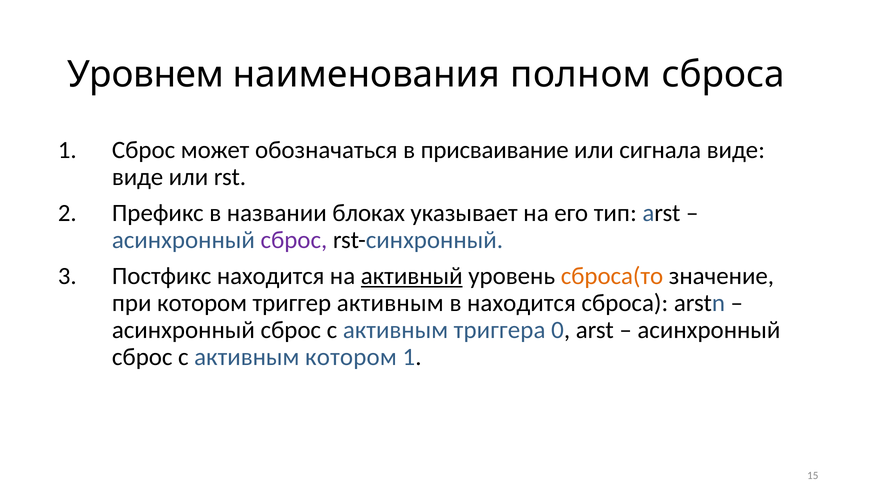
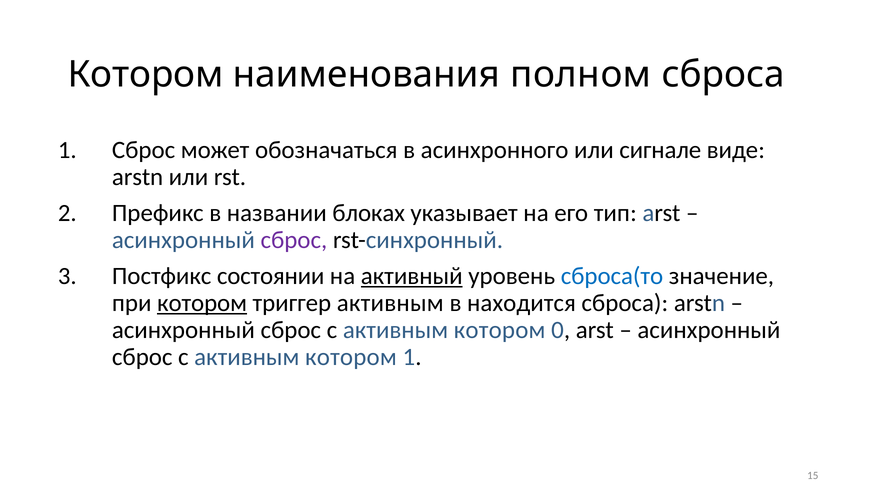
Уровнем at (146, 74): Уровнем -> Котором
присваивание: присваивание -> асинхронного
сигнала: сигнала -> сигнале
виде at (138, 177): виде -> arstn
Постфикс находится: находится -> состоянии
сброса(то colour: orange -> blue
котором at (202, 303) underline: none -> present
триггера at (500, 330): триггера -> котором
